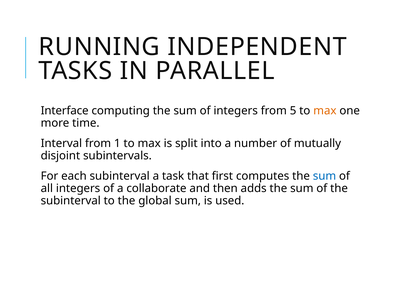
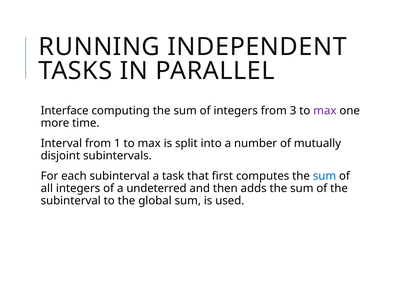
5: 5 -> 3
max at (325, 111) colour: orange -> purple
collaborate: collaborate -> undeterred
